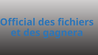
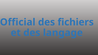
gagnera: gagnera -> langage
